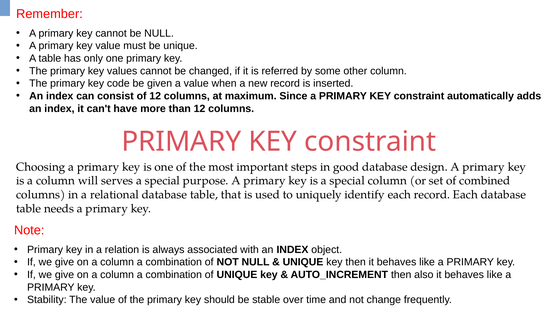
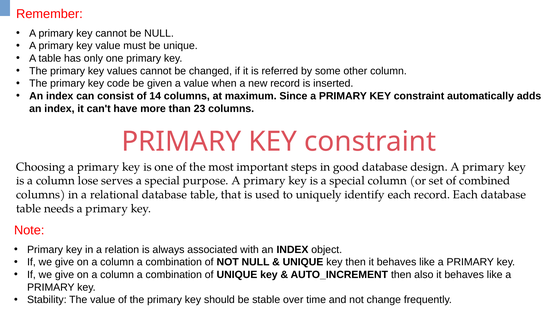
of 12: 12 -> 14
than 12: 12 -> 23
will: will -> lose
